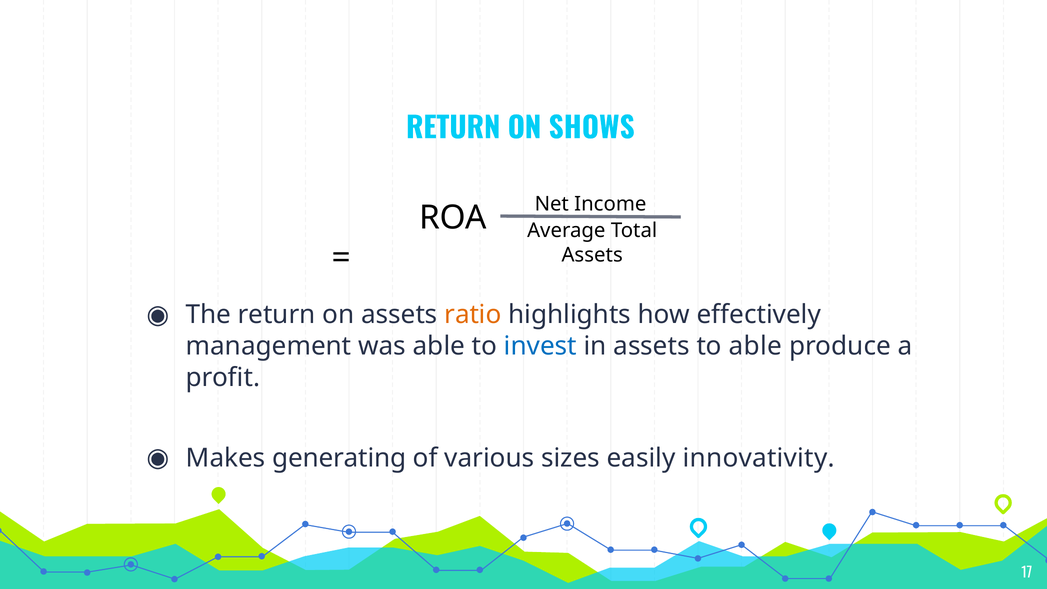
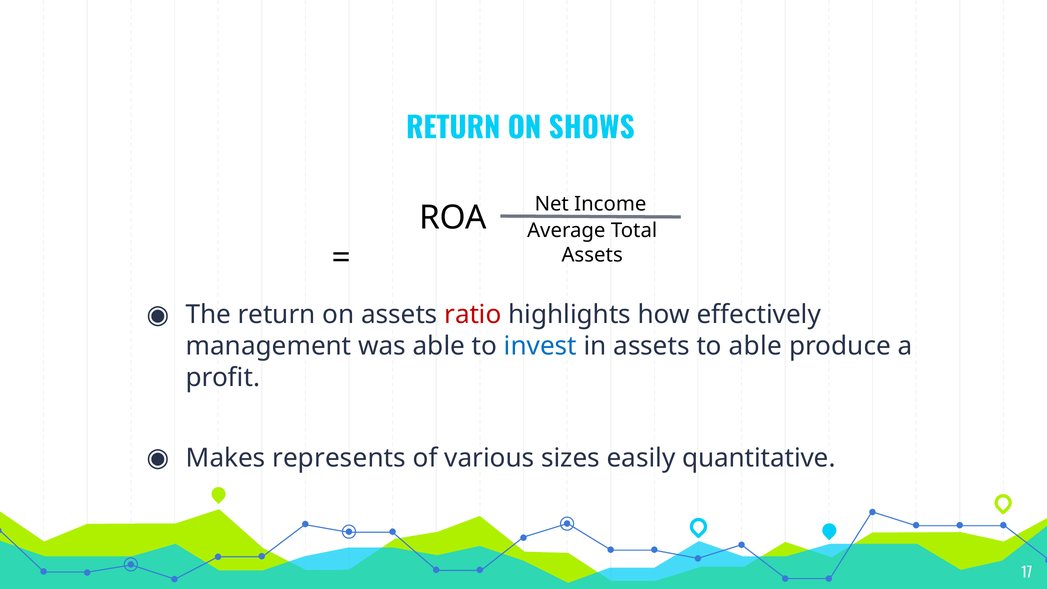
ratio colour: orange -> red
generating: generating -> represents
innovativity: innovativity -> quantitative
